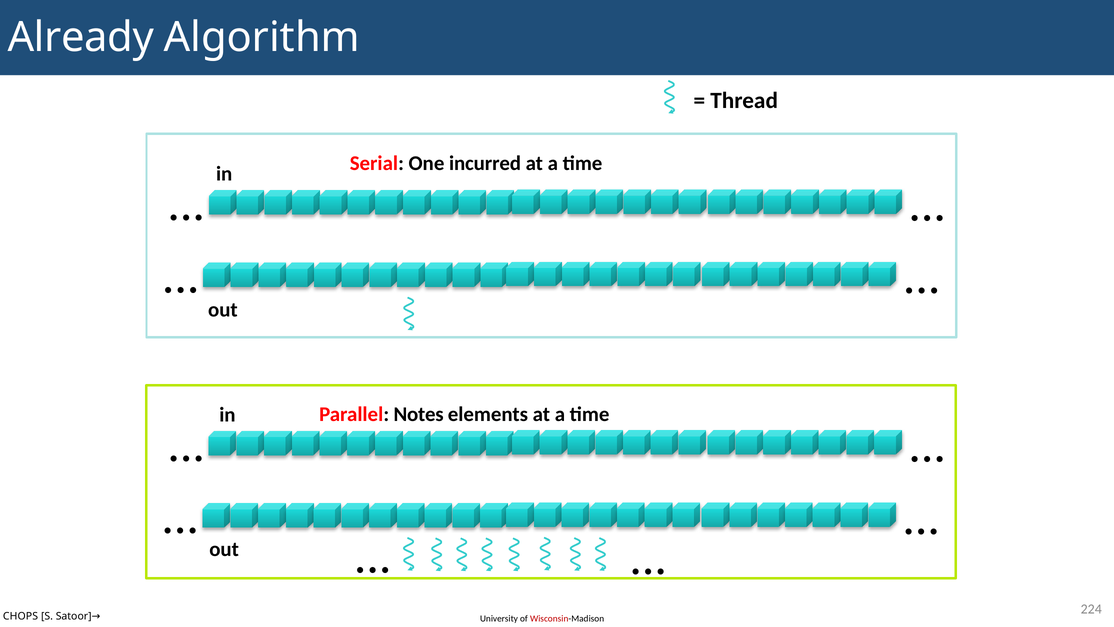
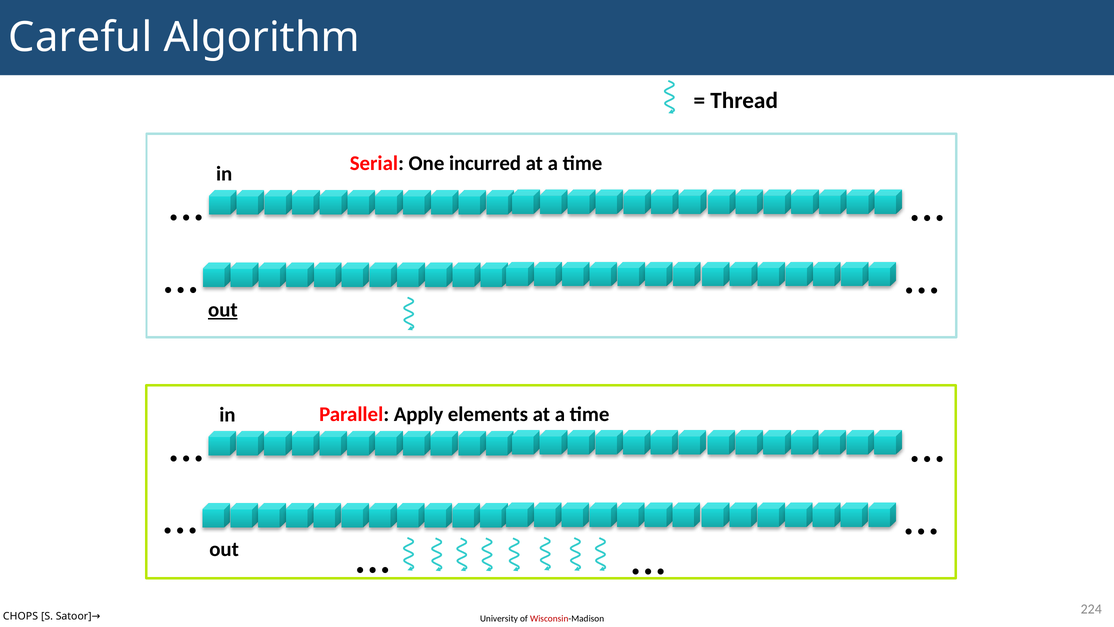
Already: Already -> Careful
out at (223, 310) underline: none -> present
Notes: Notes -> Apply
